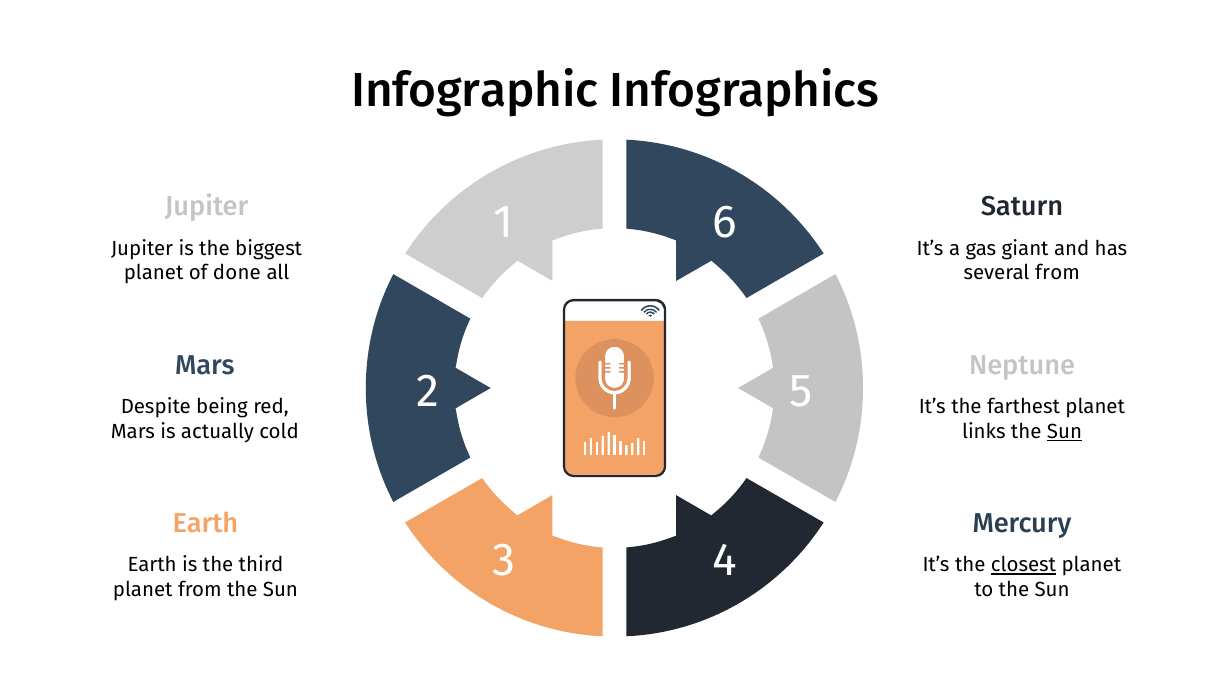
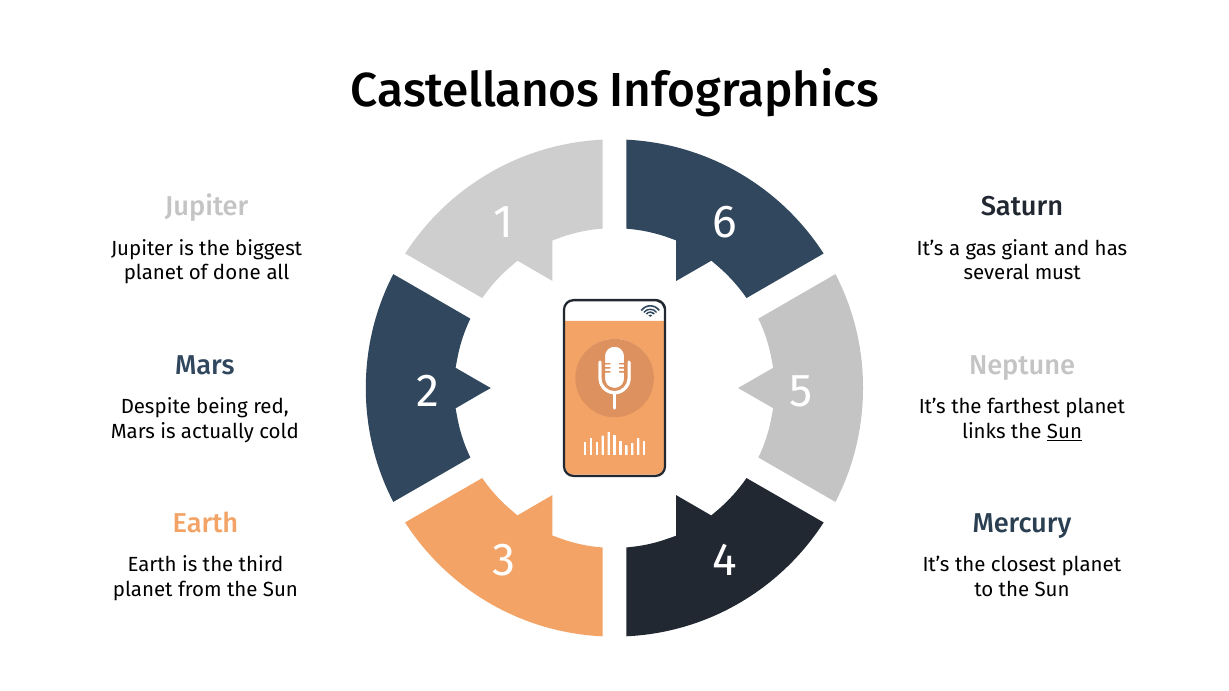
Infographic: Infographic -> Castellanos
several from: from -> must
closest underline: present -> none
